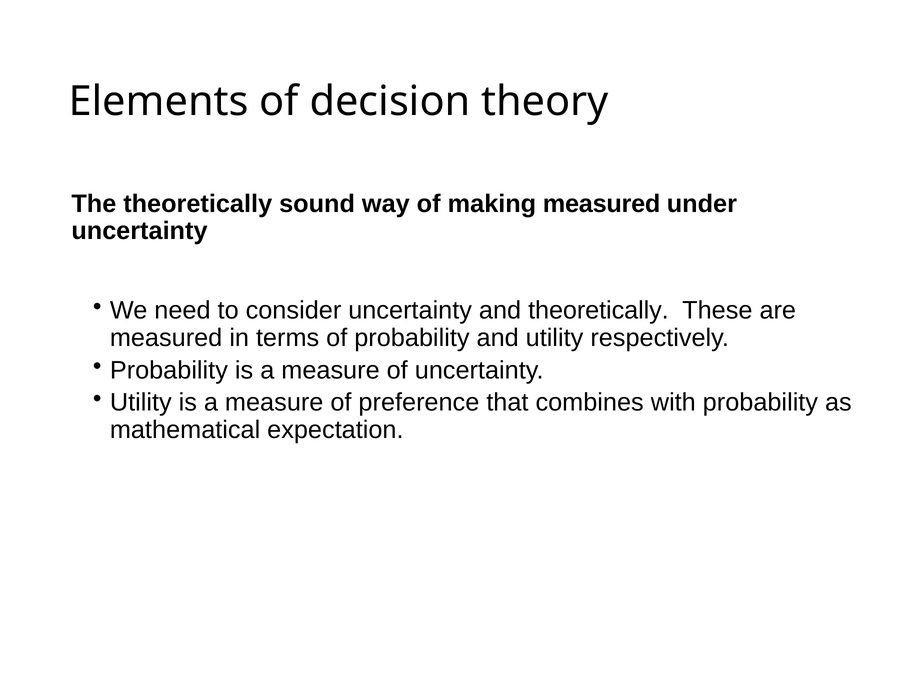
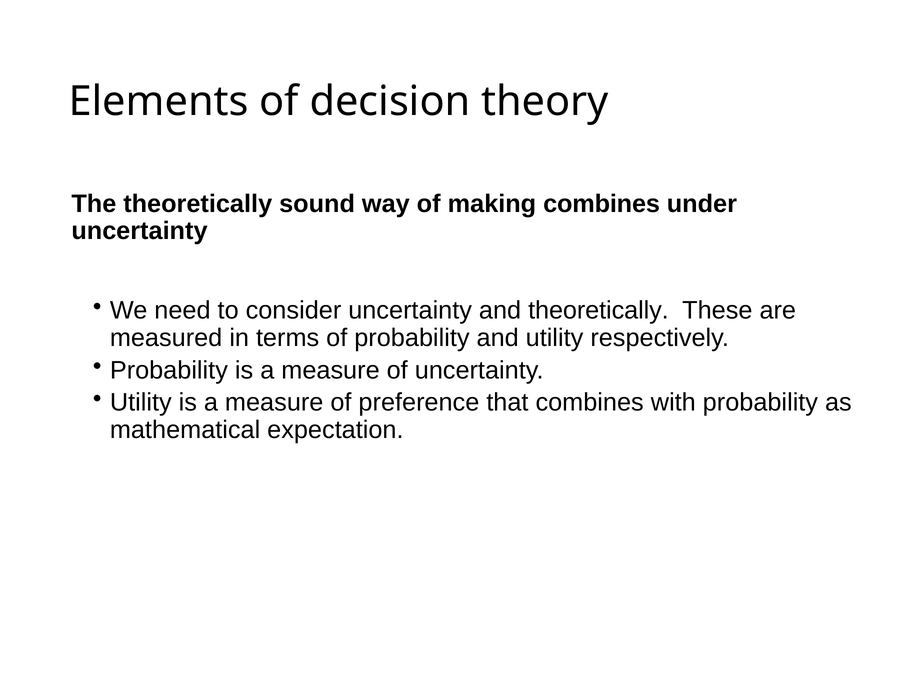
making measured: measured -> combines
